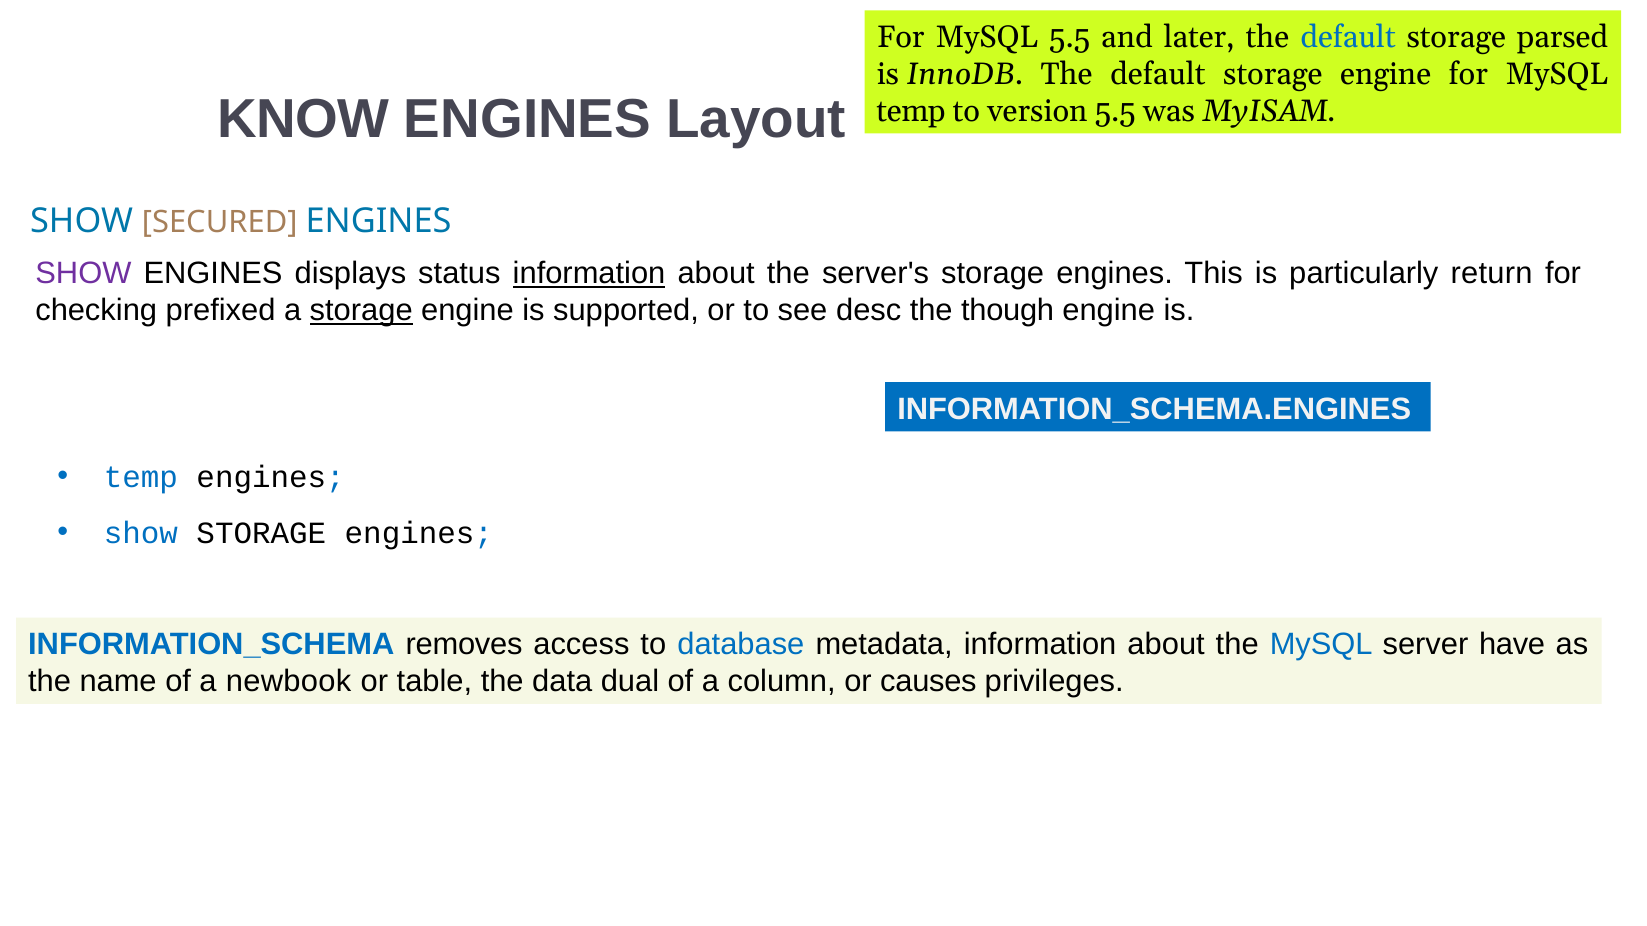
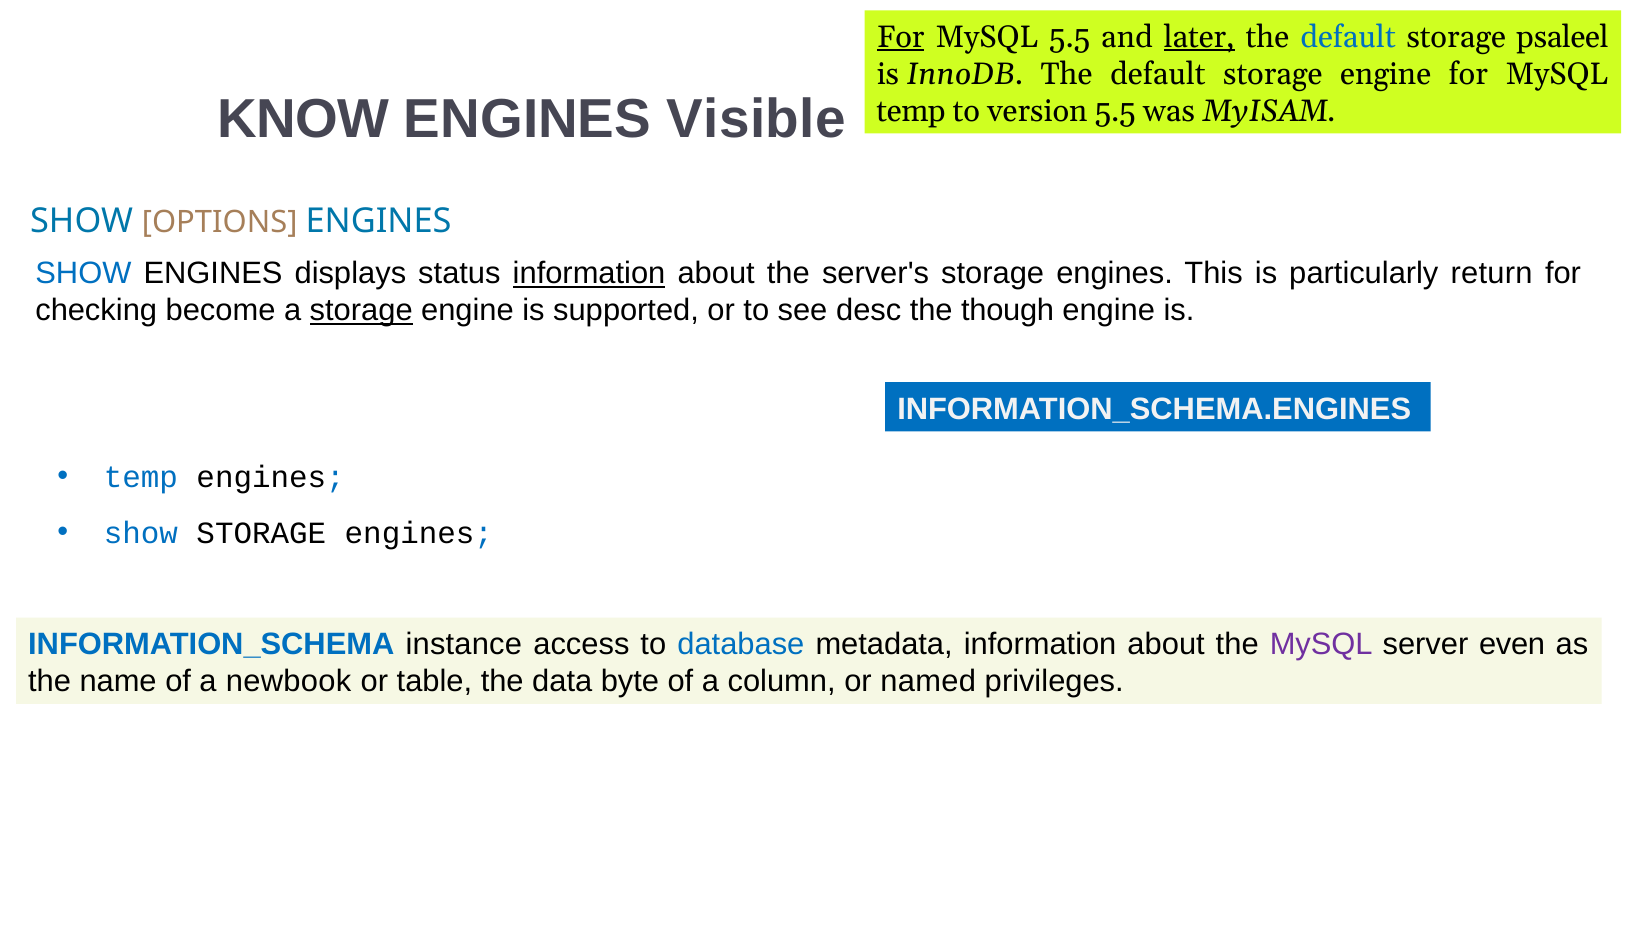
For at (901, 37) underline: none -> present
later underline: none -> present
parsed: parsed -> psaleel
Layout: Layout -> Visible
SECURED: SECURED -> OPTIONS
SHOW at (83, 274) colour: purple -> blue
prefixed: prefixed -> become
removes: removes -> instance
MySQL at (1321, 645) colour: blue -> purple
have: have -> even
dual: dual -> byte
causes: causes -> named
